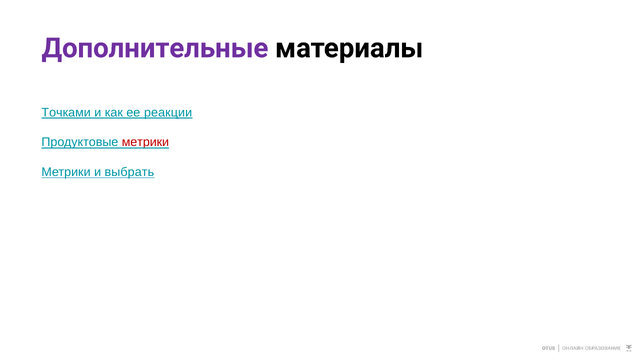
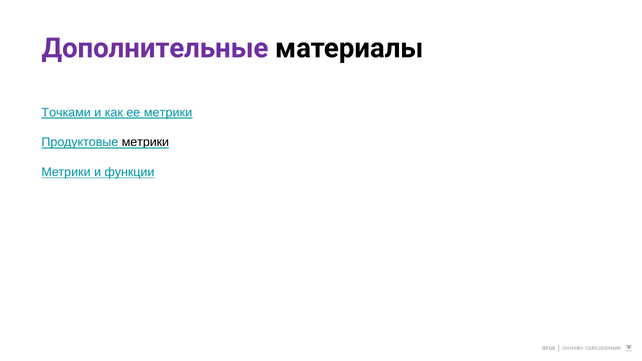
ее реакции: реакции -> метрики
метрики at (145, 142) colour: red -> black
выбрать: выбрать -> функции
